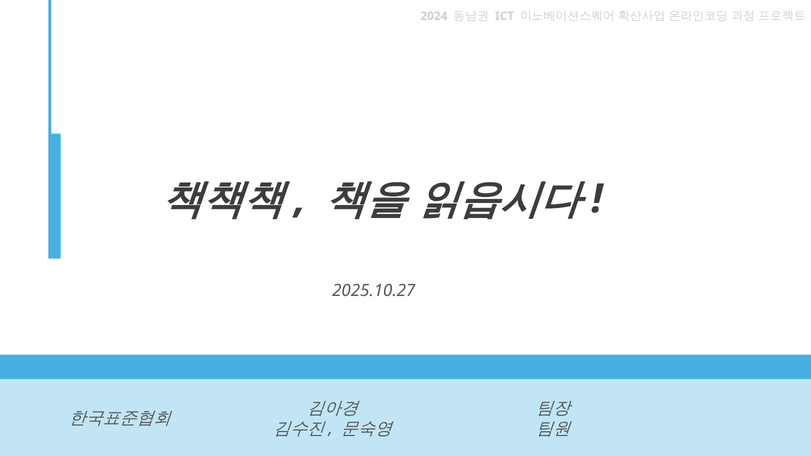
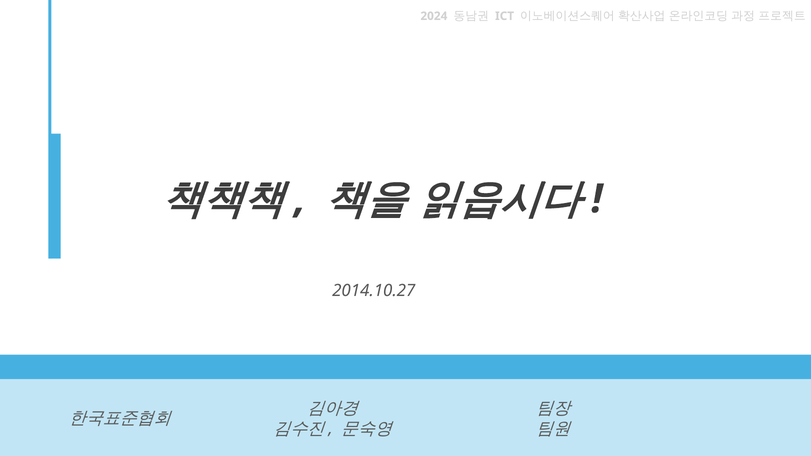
2025.10.27: 2025.10.27 -> 2014.10.27
